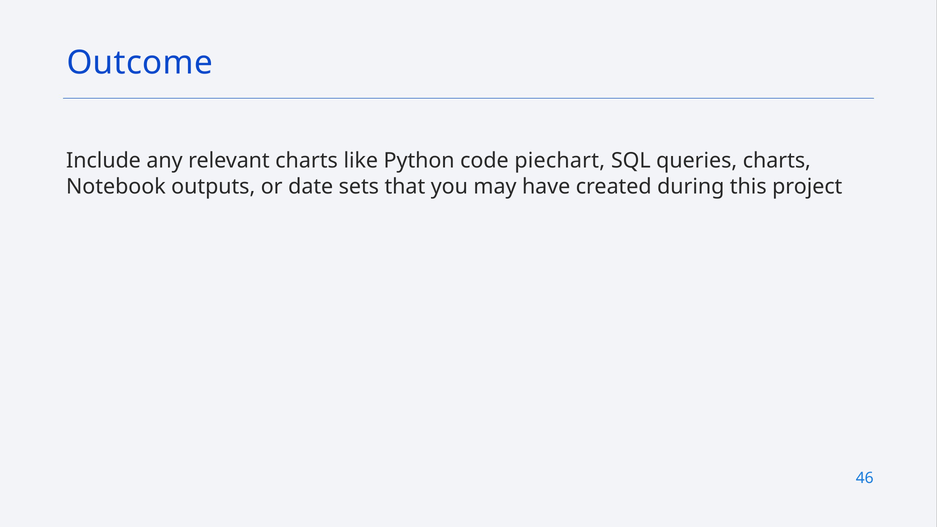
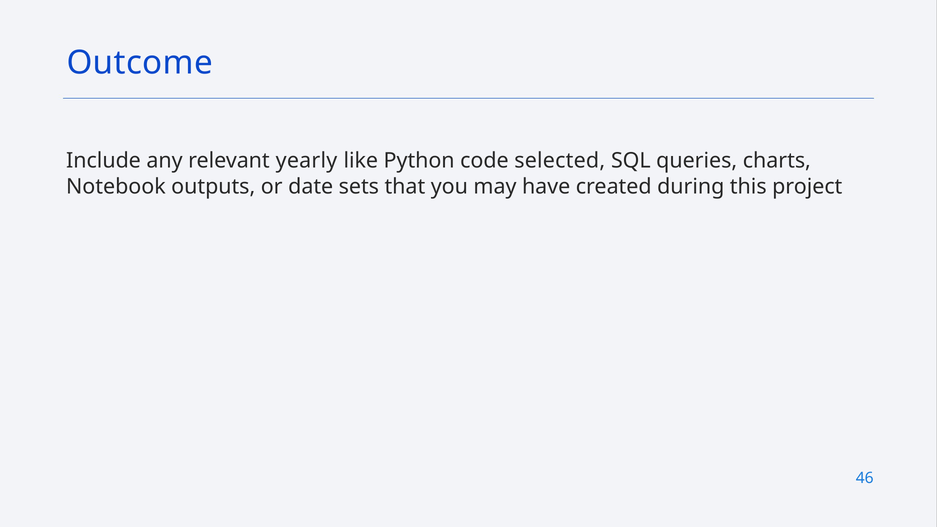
relevant charts: charts -> yearly
piechart: piechart -> selected
